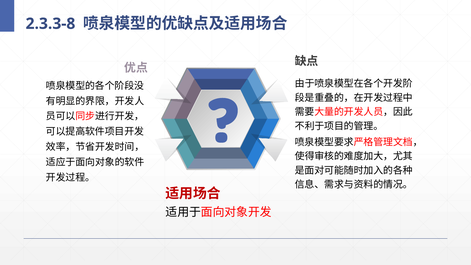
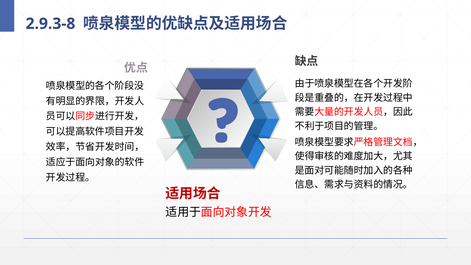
2.3.3-8: 2.3.3-8 -> 2.9.3-8
